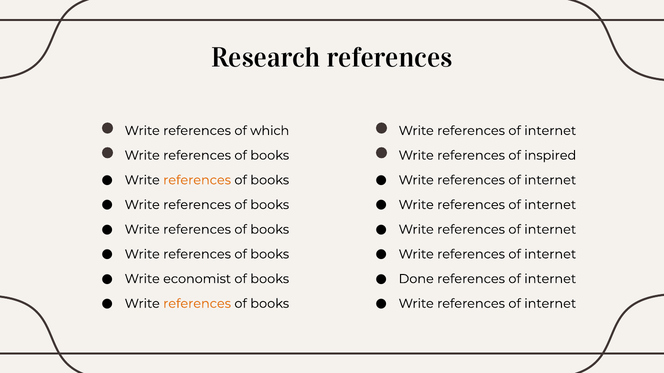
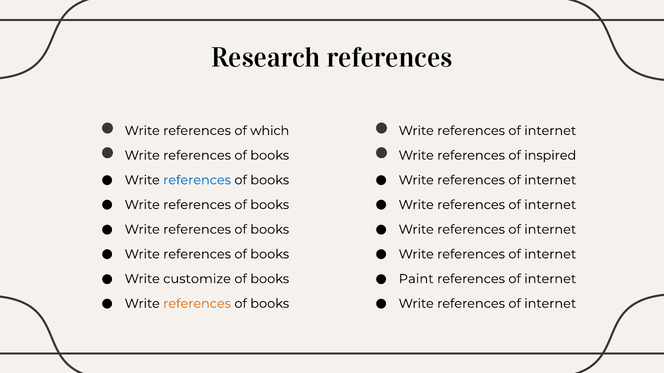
references at (197, 180) colour: orange -> blue
economist: economist -> customize
Done: Done -> Paint
